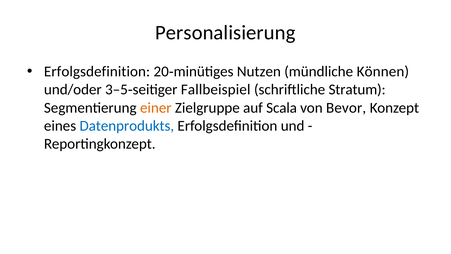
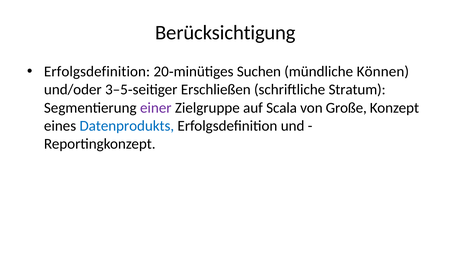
Personalisierung: Personalisierung -> Berücksichtigung
Nutzen: Nutzen -> Suchen
Fallbeispiel: Fallbeispiel -> Erschließen
einer colour: orange -> purple
Bevor: Bevor -> Große
